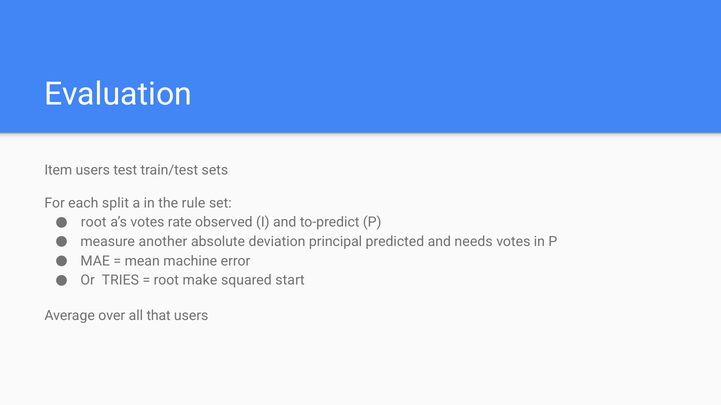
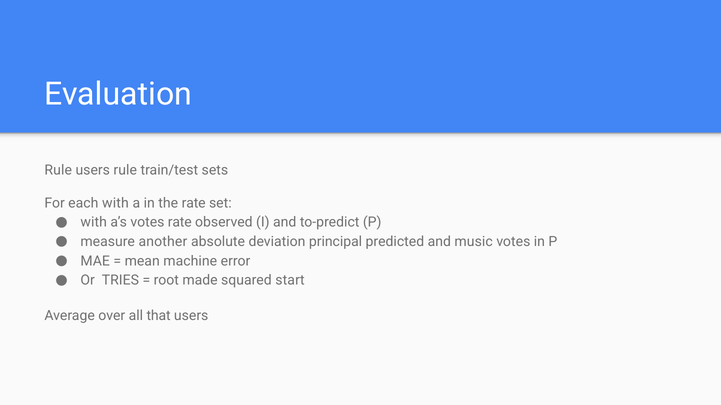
Item at (58, 170): Item -> Rule
users test: test -> rule
each split: split -> with
the rule: rule -> rate
root at (94, 223): root -> with
needs: needs -> music
make: make -> made
